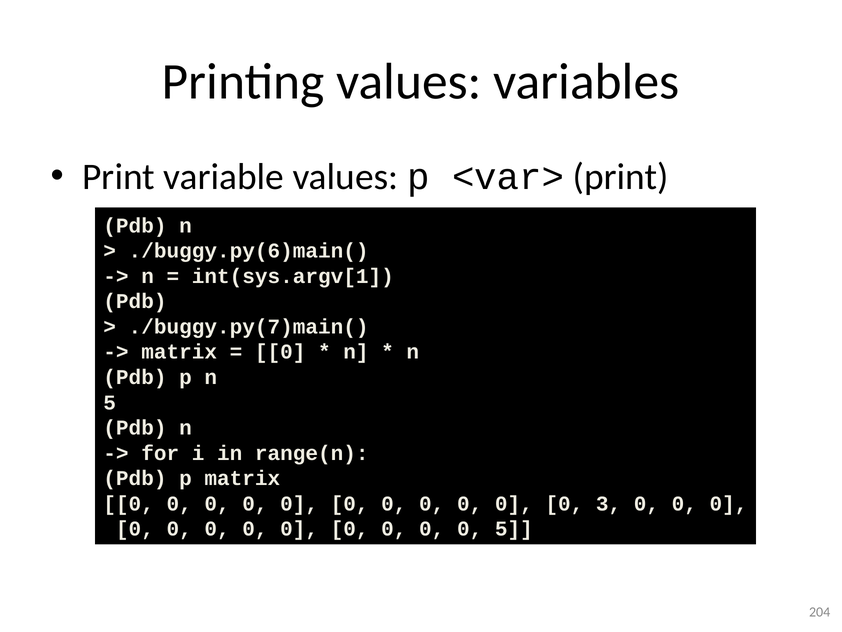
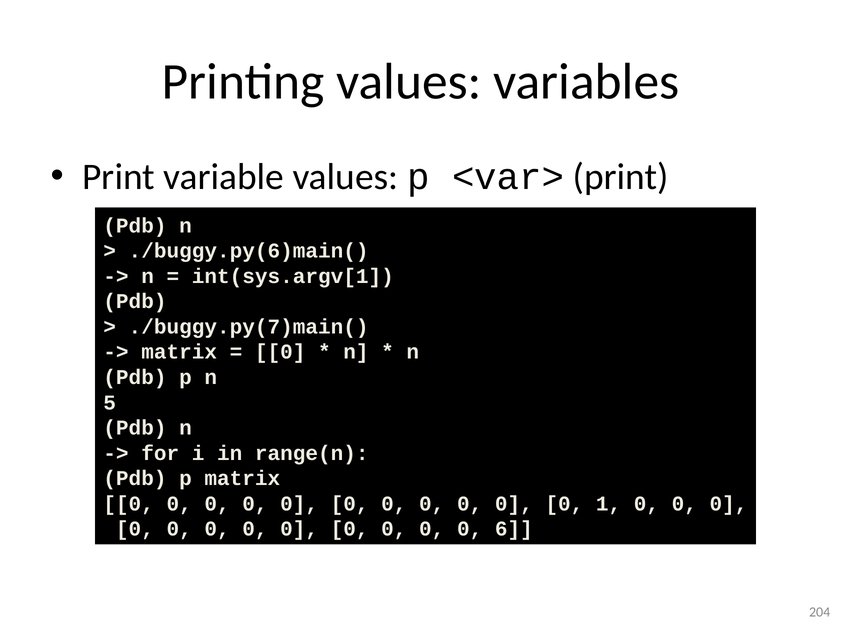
3: 3 -> 1
0 5: 5 -> 6
